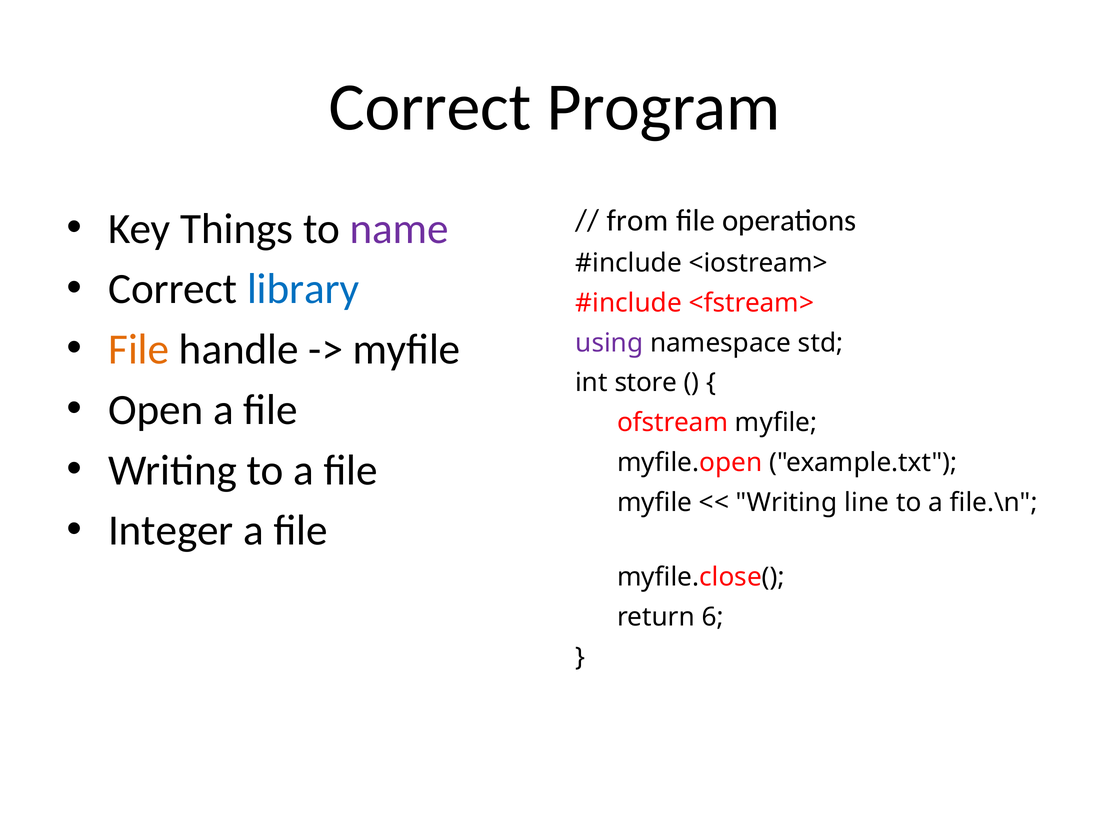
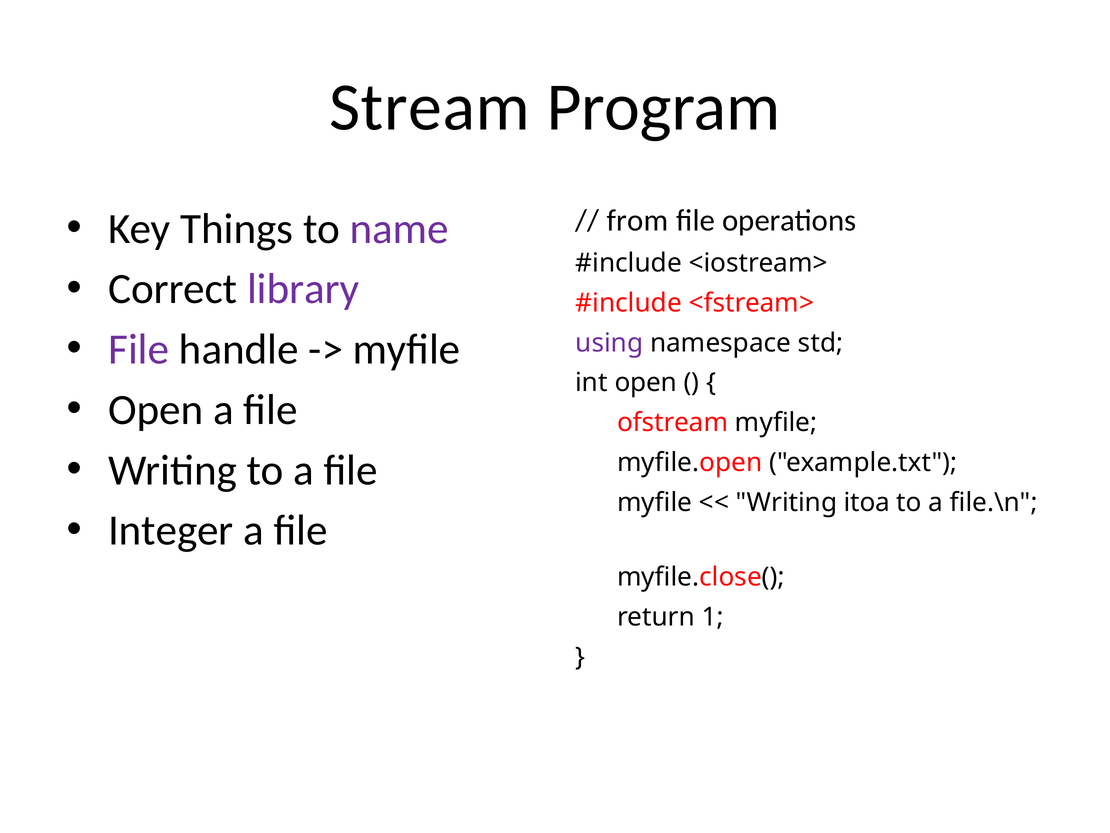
Correct at (430, 107): Correct -> Stream
library colour: blue -> purple
File at (139, 349) colour: orange -> purple
int store: store -> open
line: line -> itoa
6: 6 -> 1
